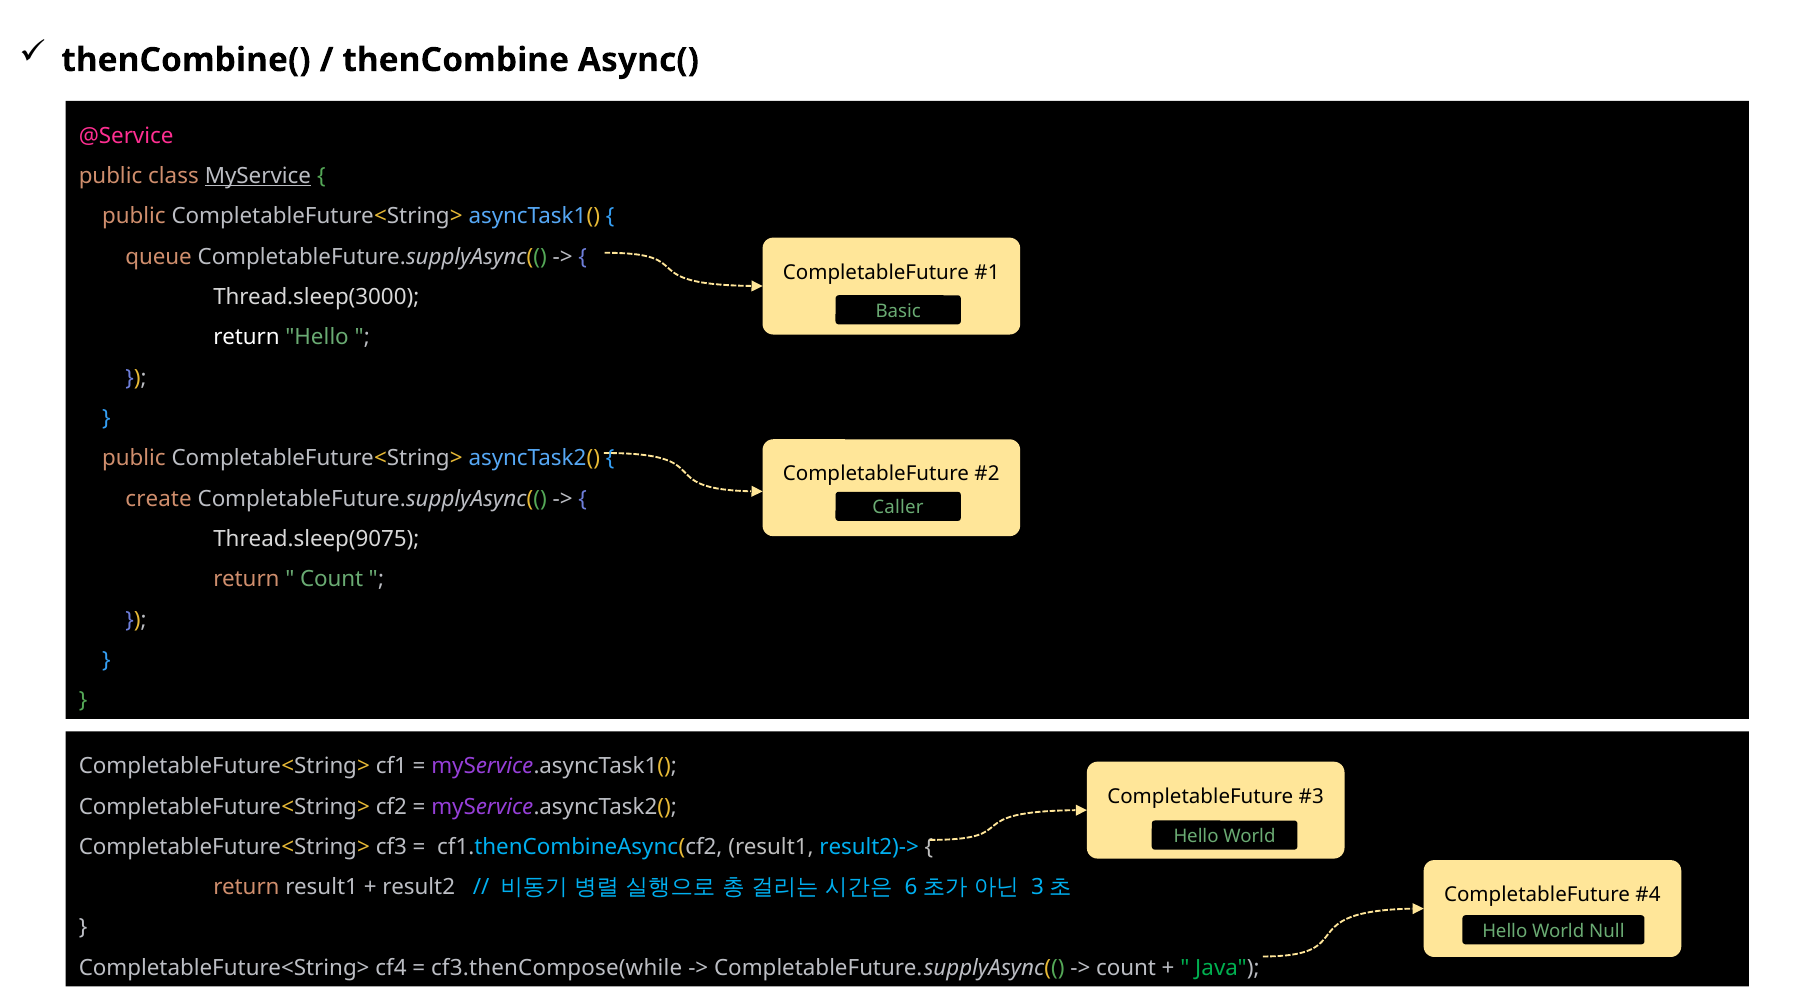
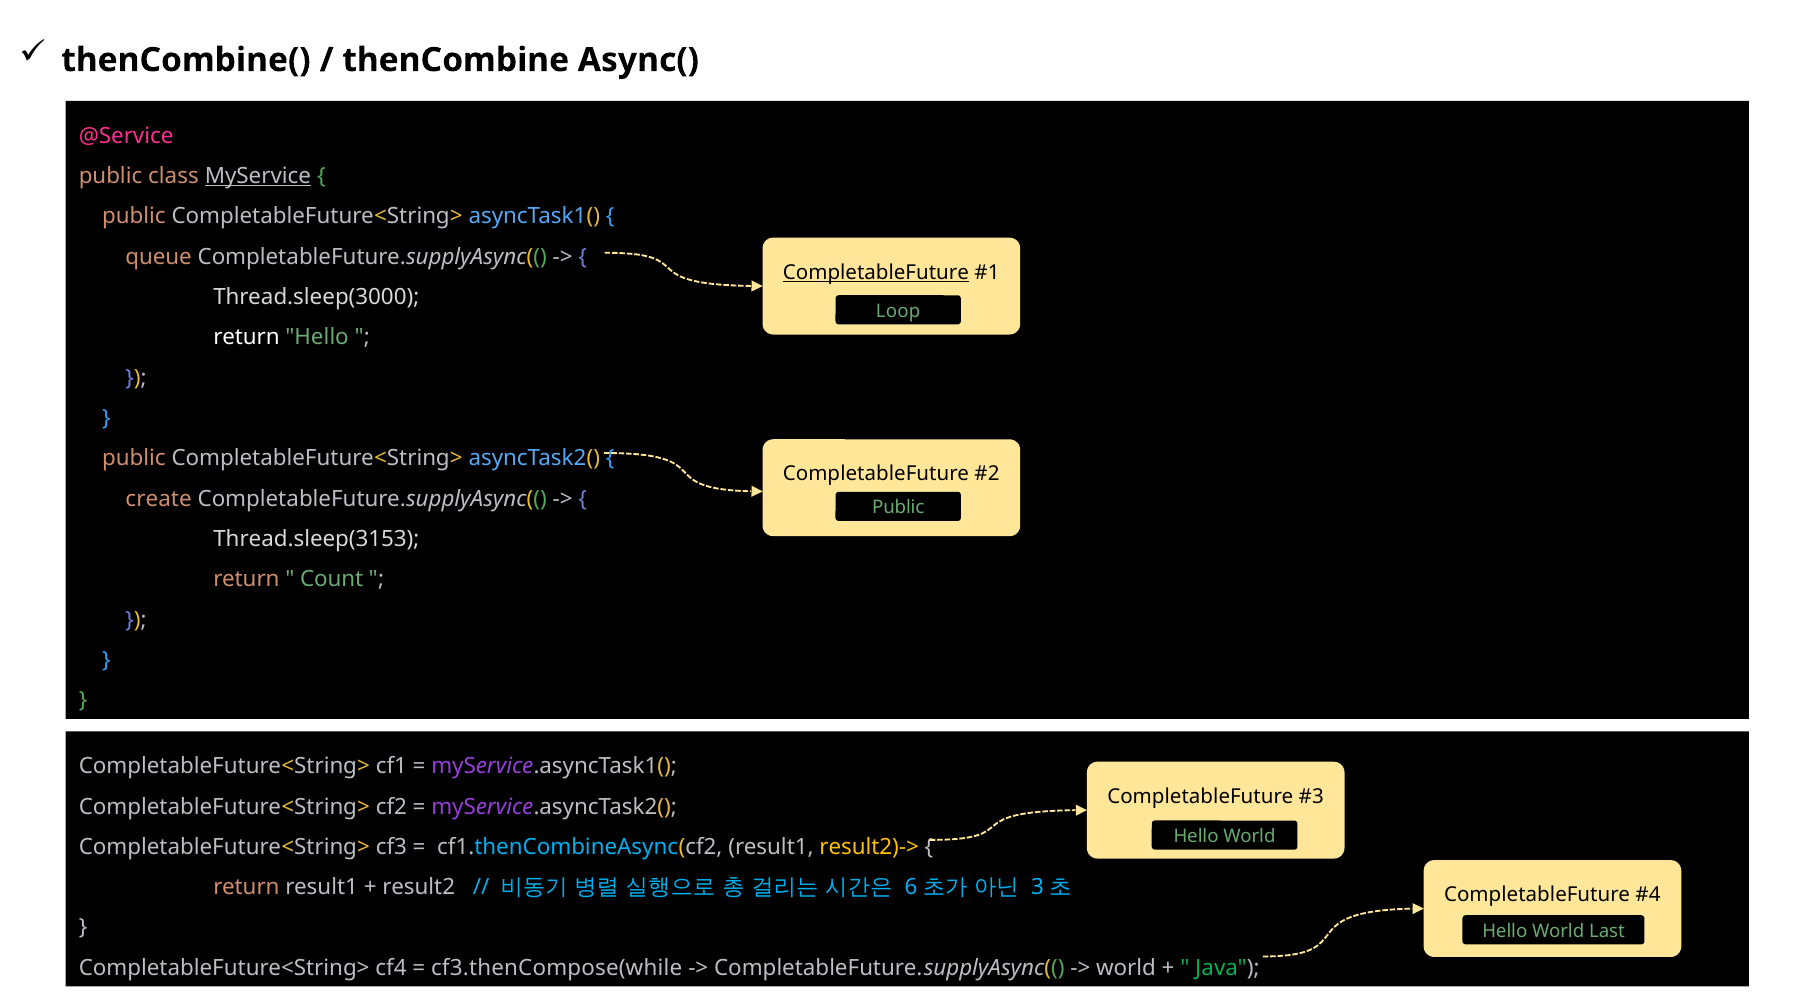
CompletableFuture at (876, 272) underline: none -> present
Basic: Basic -> Loop
Caller at (898, 508): Caller -> Public
Thread.sleep(9075: Thread.sleep(9075 -> Thread.sleep(3153
result2)-> colour: light blue -> yellow
Null: Null -> Last
count at (1126, 968): count -> world
